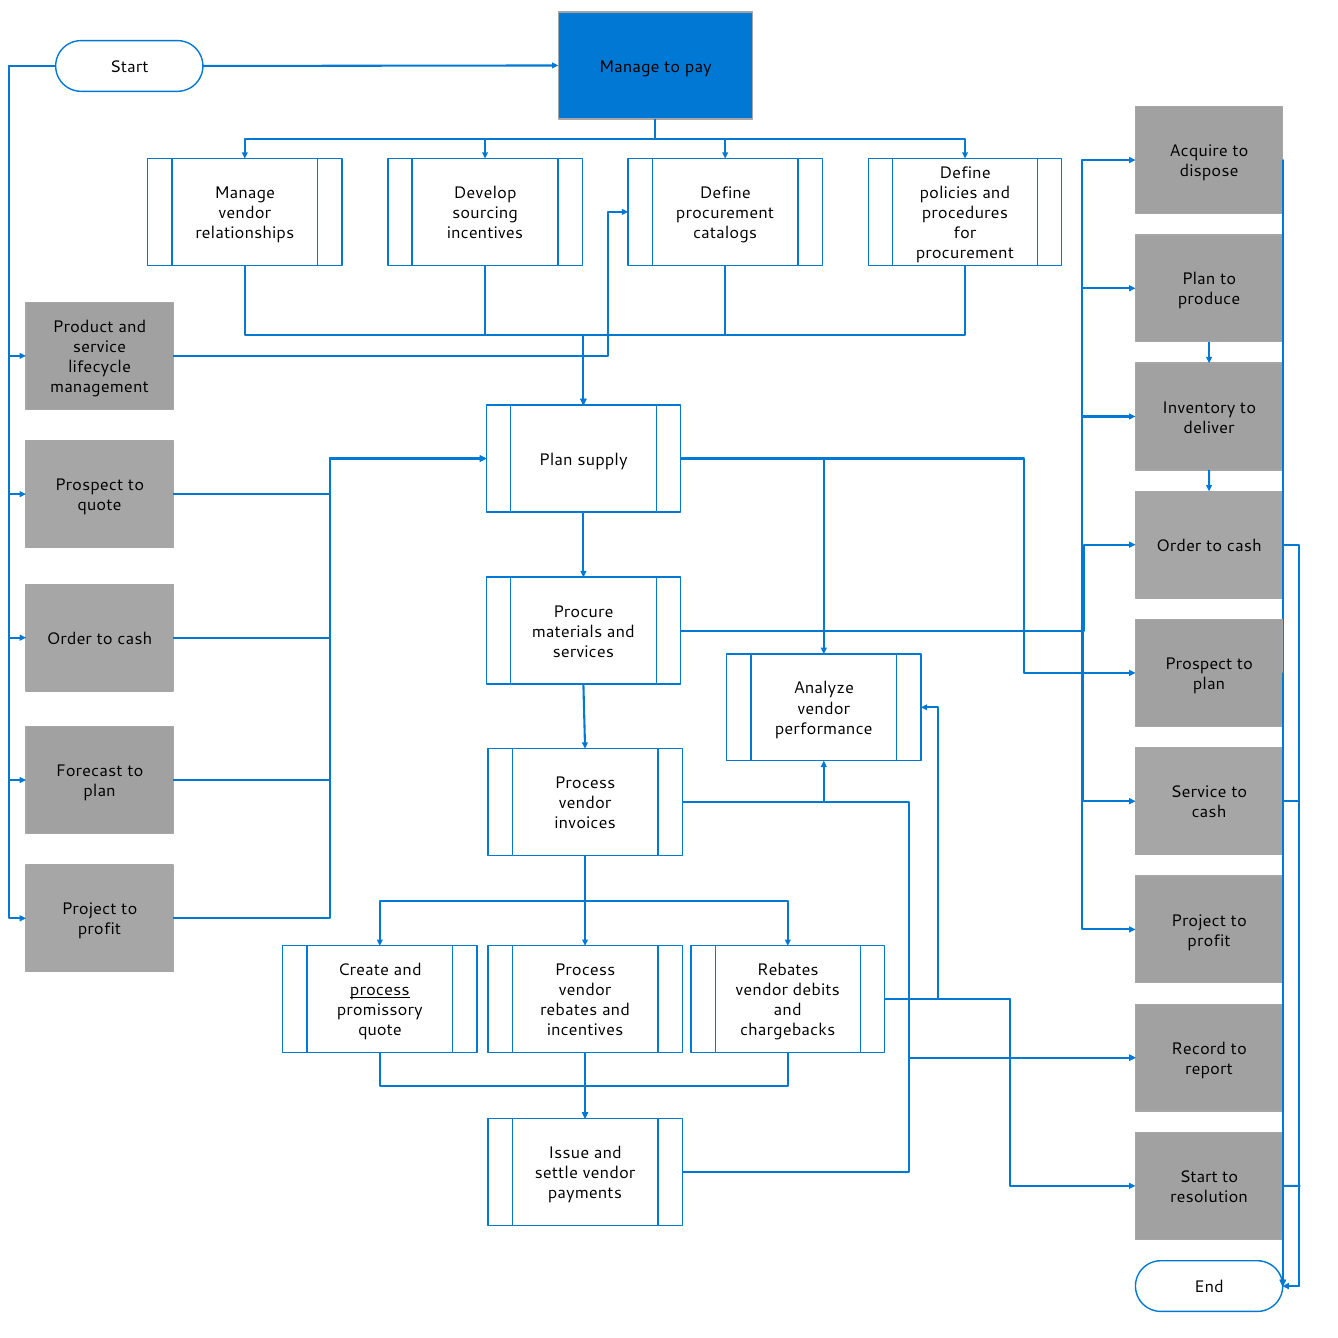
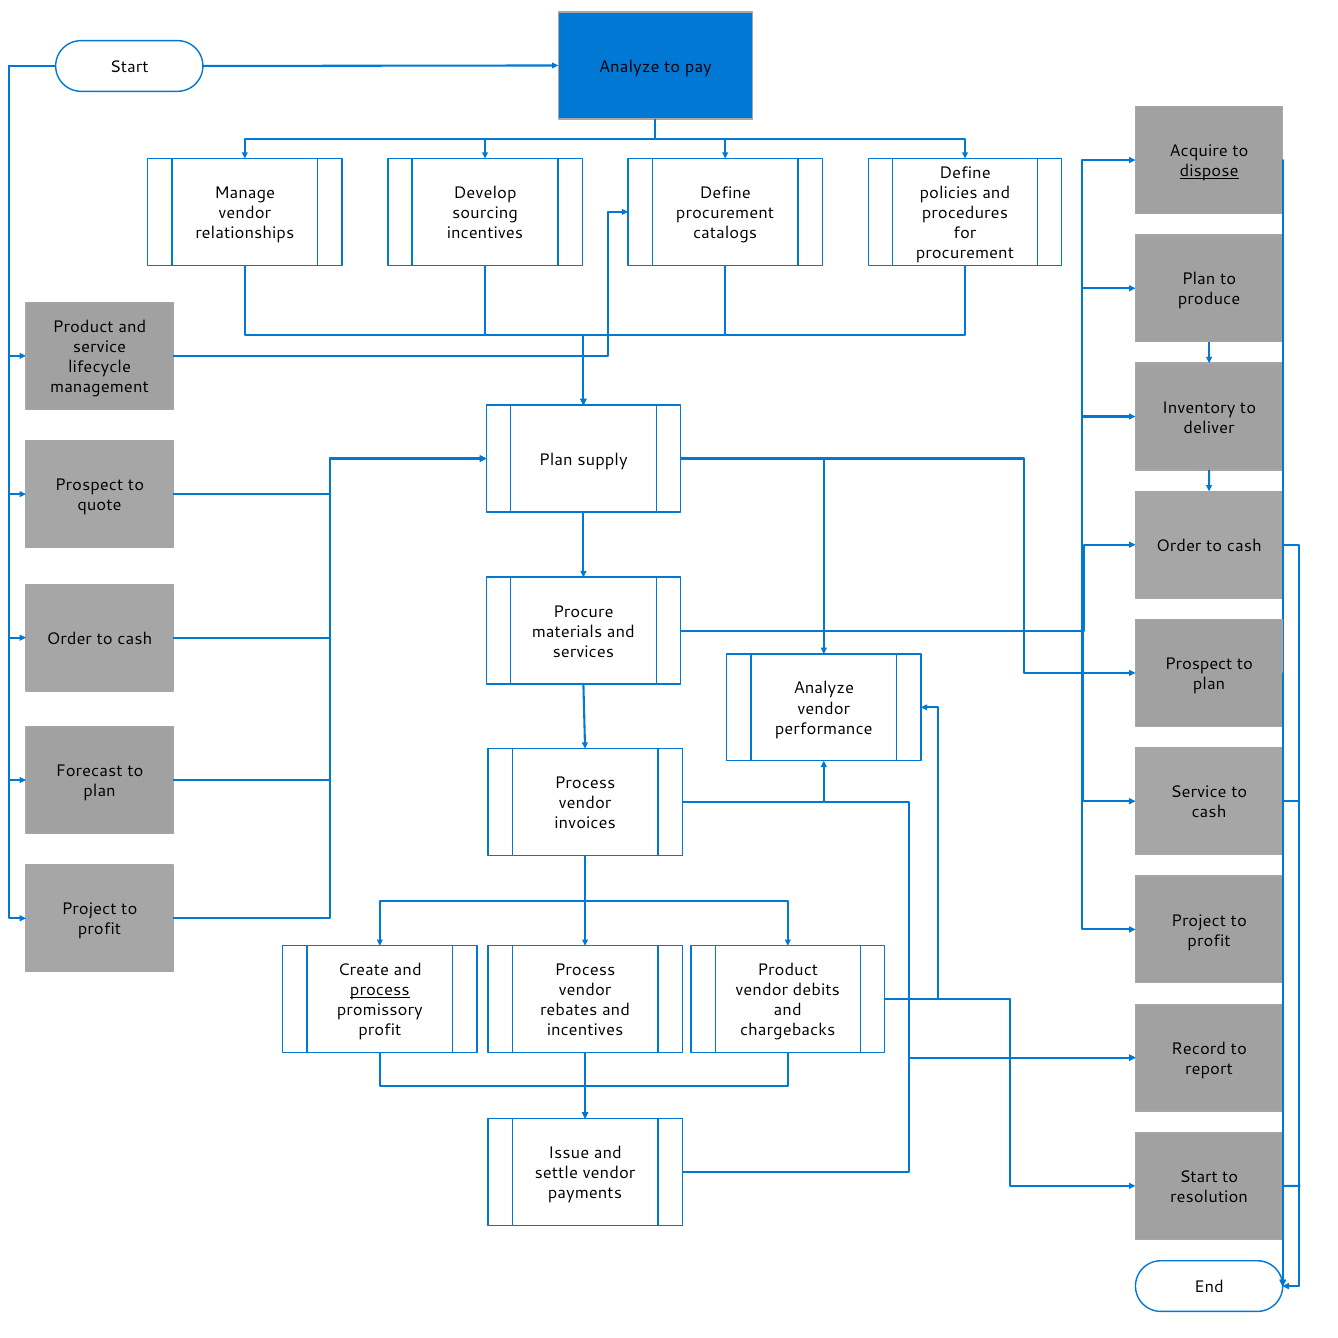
Manage at (629, 67): Manage -> Analyze
dispose underline: none -> present
Rebates at (788, 970): Rebates -> Product
quote at (380, 1030): quote -> profit
